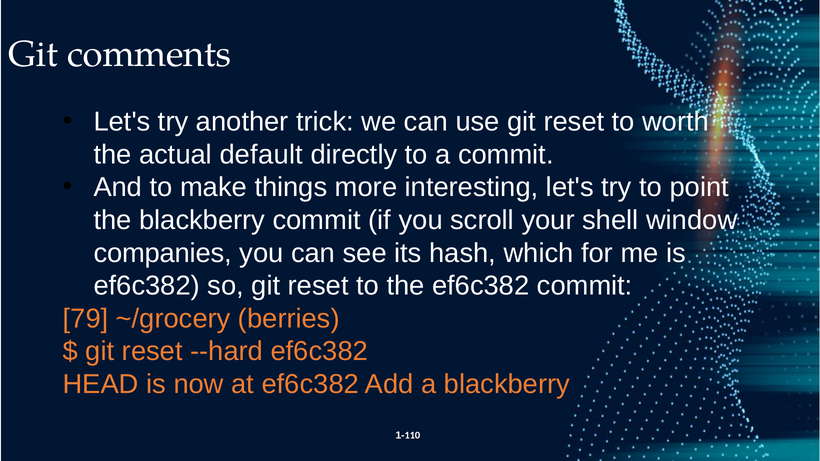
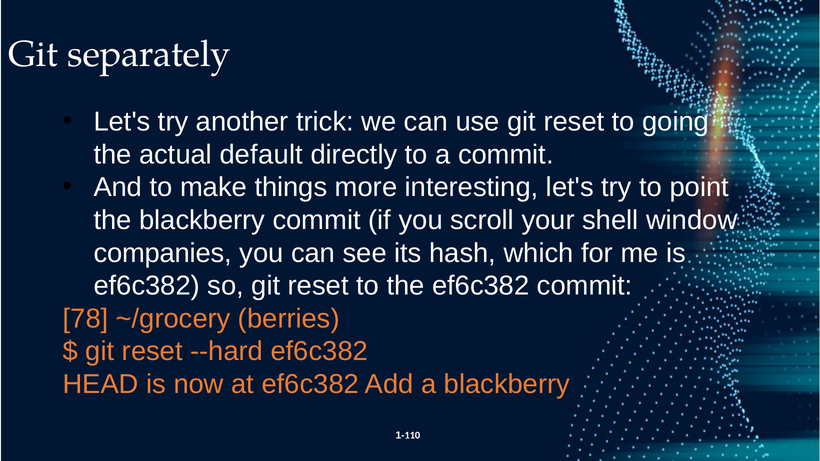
comments: comments -> separately
worth: worth -> going
79: 79 -> 78
